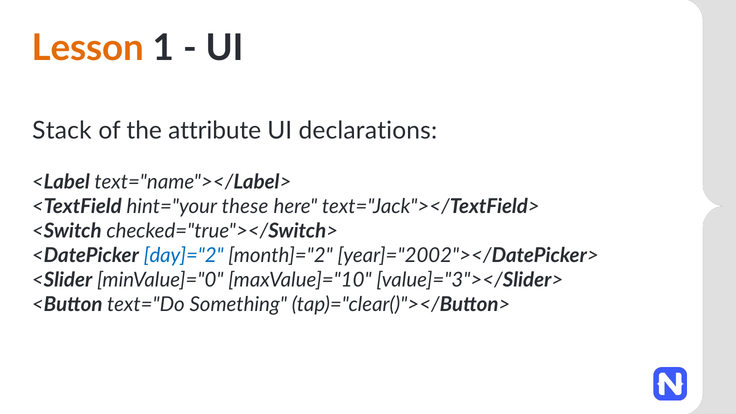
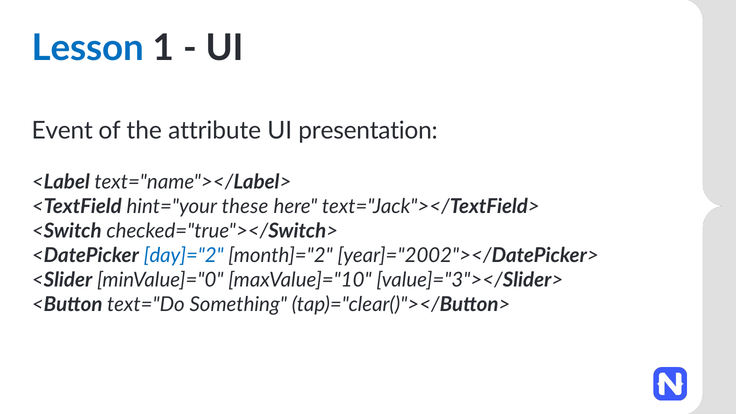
Lesson colour: orange -> blue
Stack: Stack -> Event
declarations: declarations -> presentation
